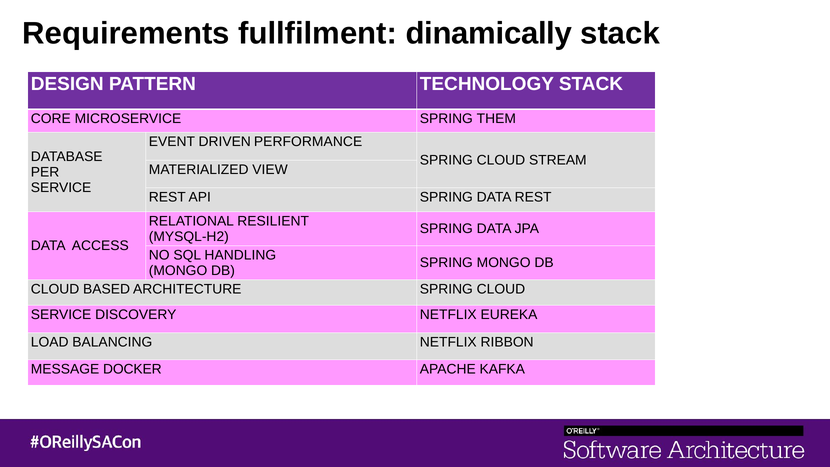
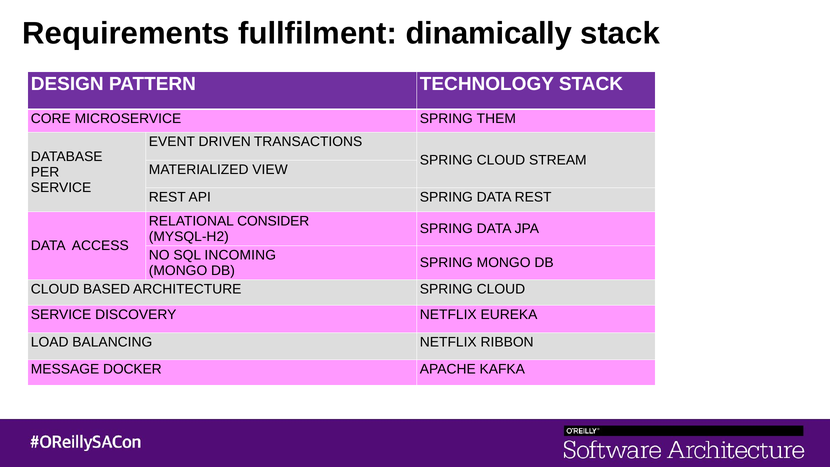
PERFORMANCE: PERFORMANCE -> TRANSACTIONS
RESILIENT: RESILIENT -> CONSIDER
HANDLING: HANDLING -> INCOMING
